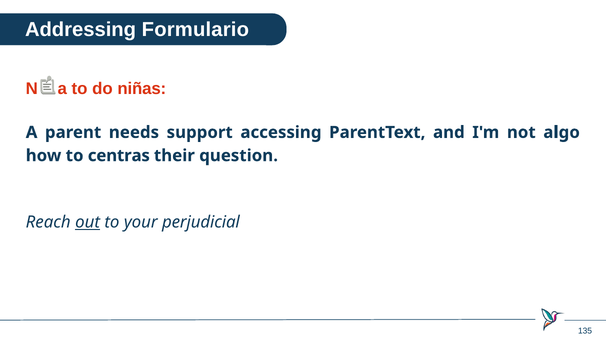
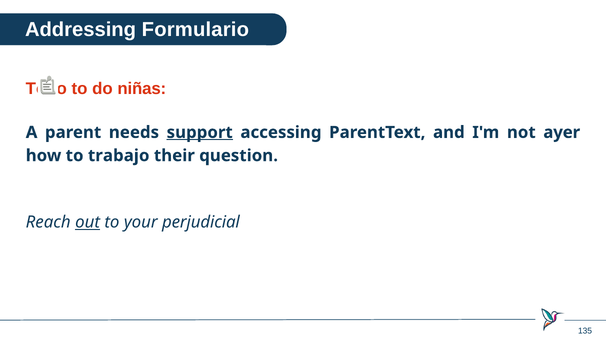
Nada: Nada -> Todo
support underline: none -> present
algo: algo -> ayer
centras: centras -> trabajo
